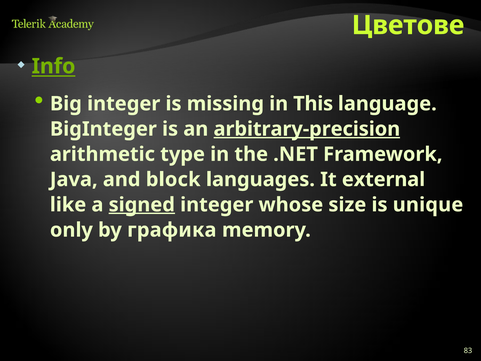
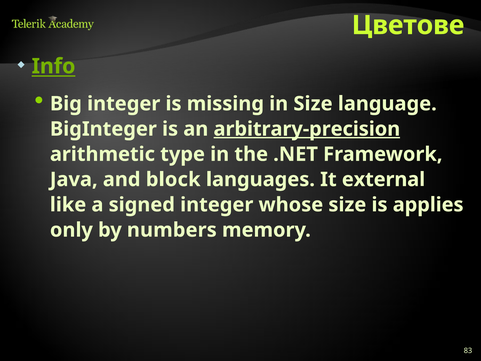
in This: This -> Size
signed underline: present -> none
unique: unique -> applies
графика: графика -> numbers
